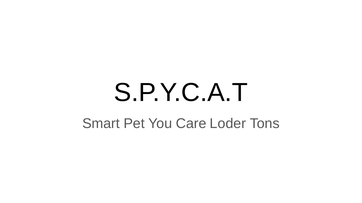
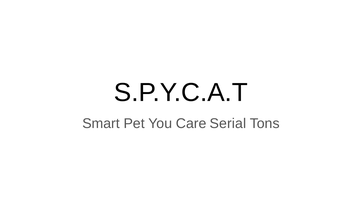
Loder: Loder -> Serial
